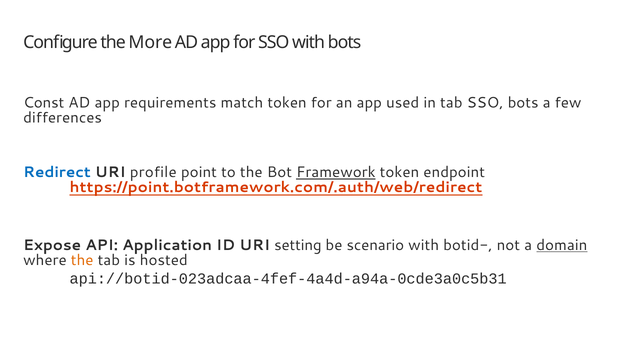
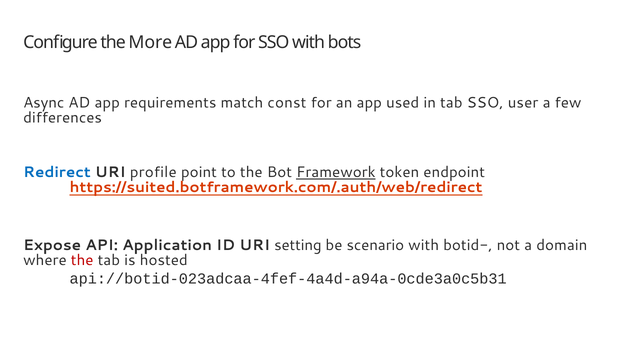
Const: Const -> Async
match token: token -> const
SSO bots: bots -> user
https://point.botframework.com/.auth/web/redirect: https://point.botframework.com/.auth/web/redirect -> https://suited.botframework.com/.auth/web/redirect
domain underline: present -> none
the at (82, 260) colour: orange -> red
